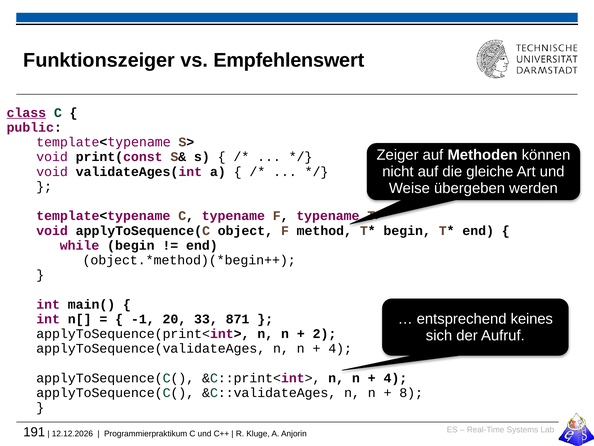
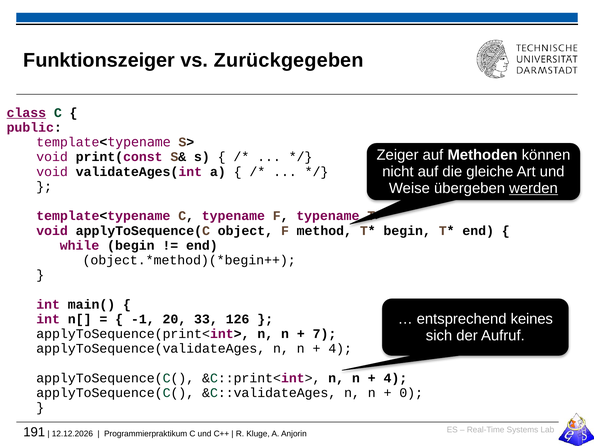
Empfehlenswert: Empfehlenswert -> Zurückgegeben
werden underline: none -> present
871: 871 -> 126
2: 2 -> 7
8: 8 -> 0
